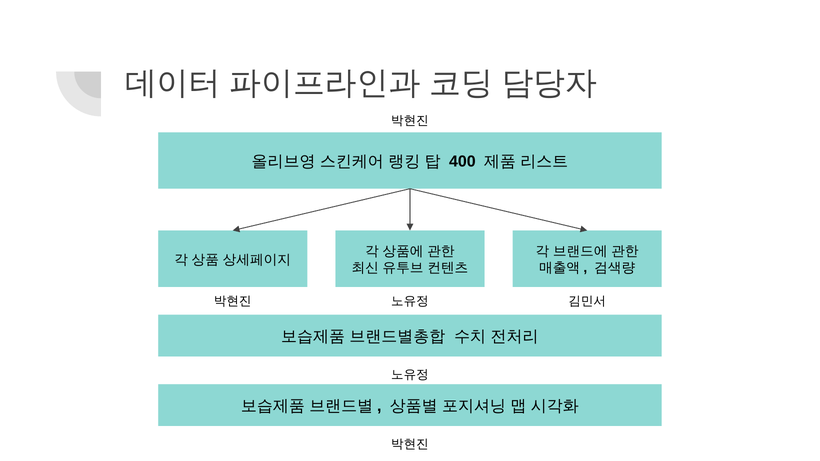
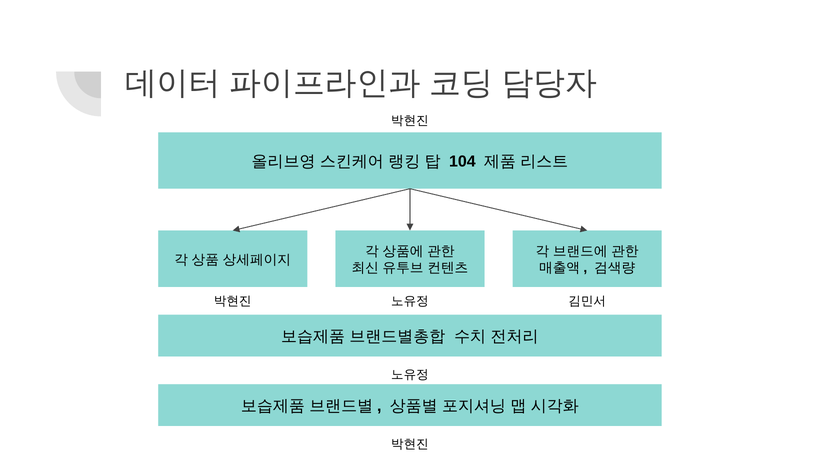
400: 400 -> 104
